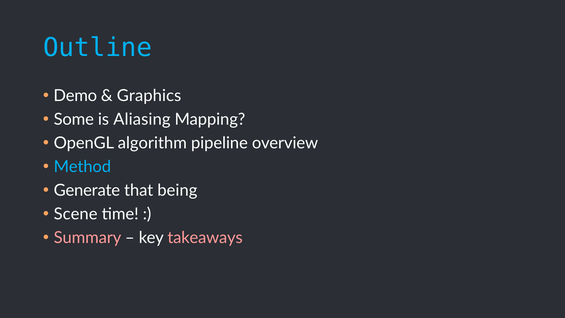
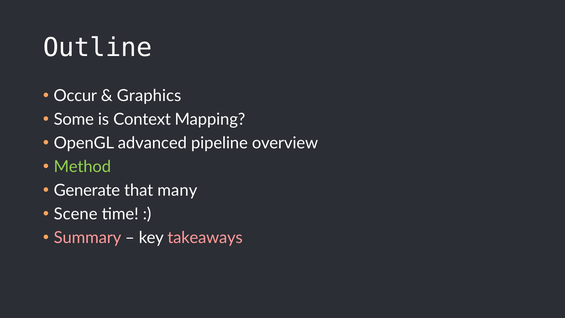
Outline colour: light blue -> white
Demo: Demo -> Occur
Aliasing: Aliasing -> Context
algorithm: algorithm -> advanced
Method colour: light blue -> light green
being: being -> many
